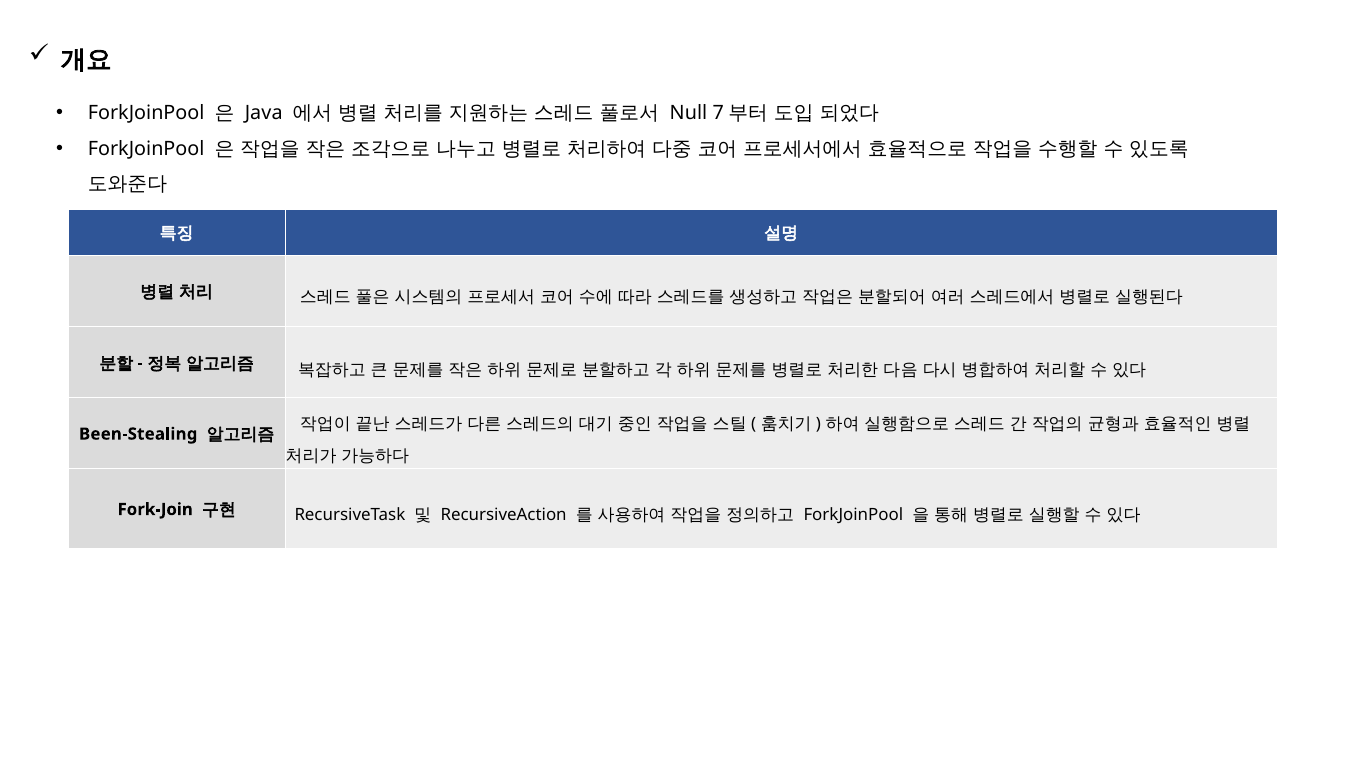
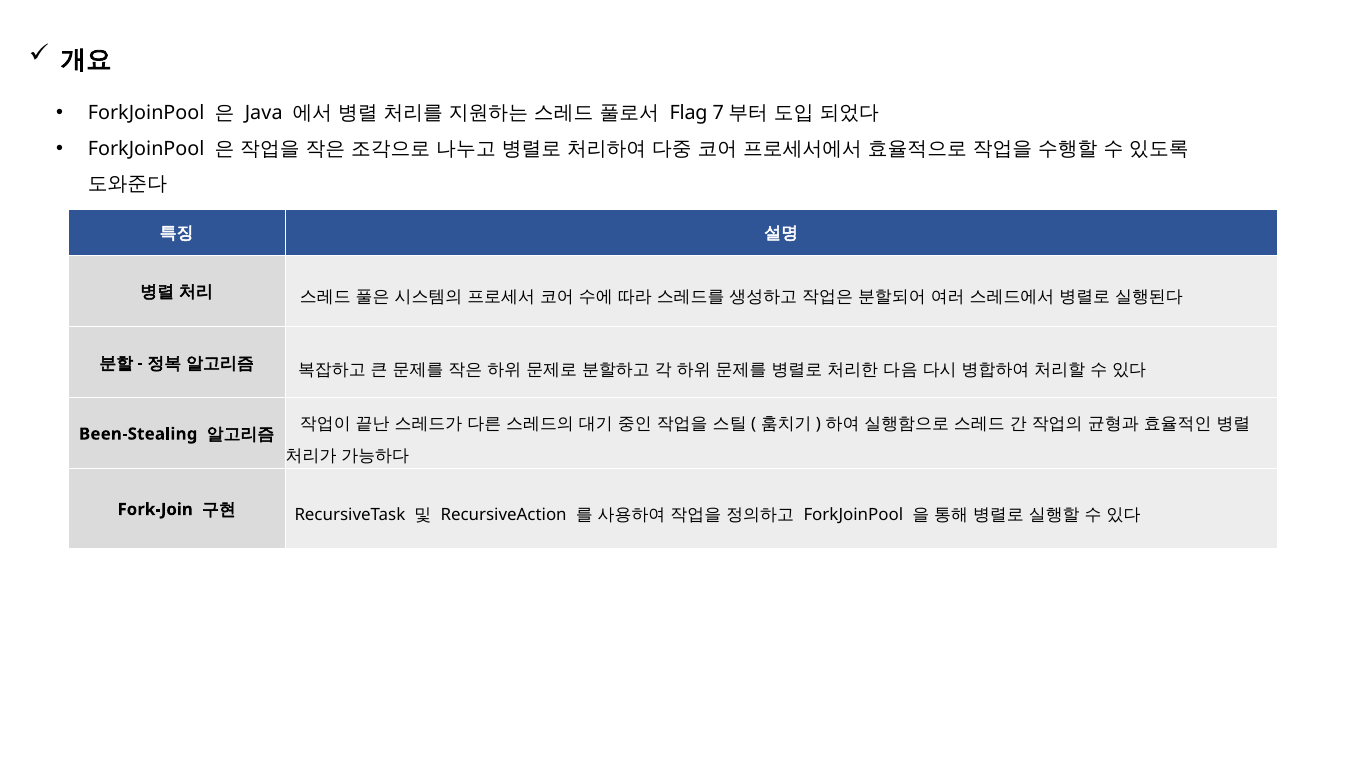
Null: Null -> Flag
